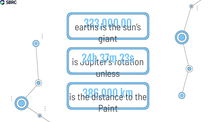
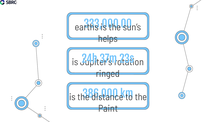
giant: giant -> helps
unless: unless -> ringed
